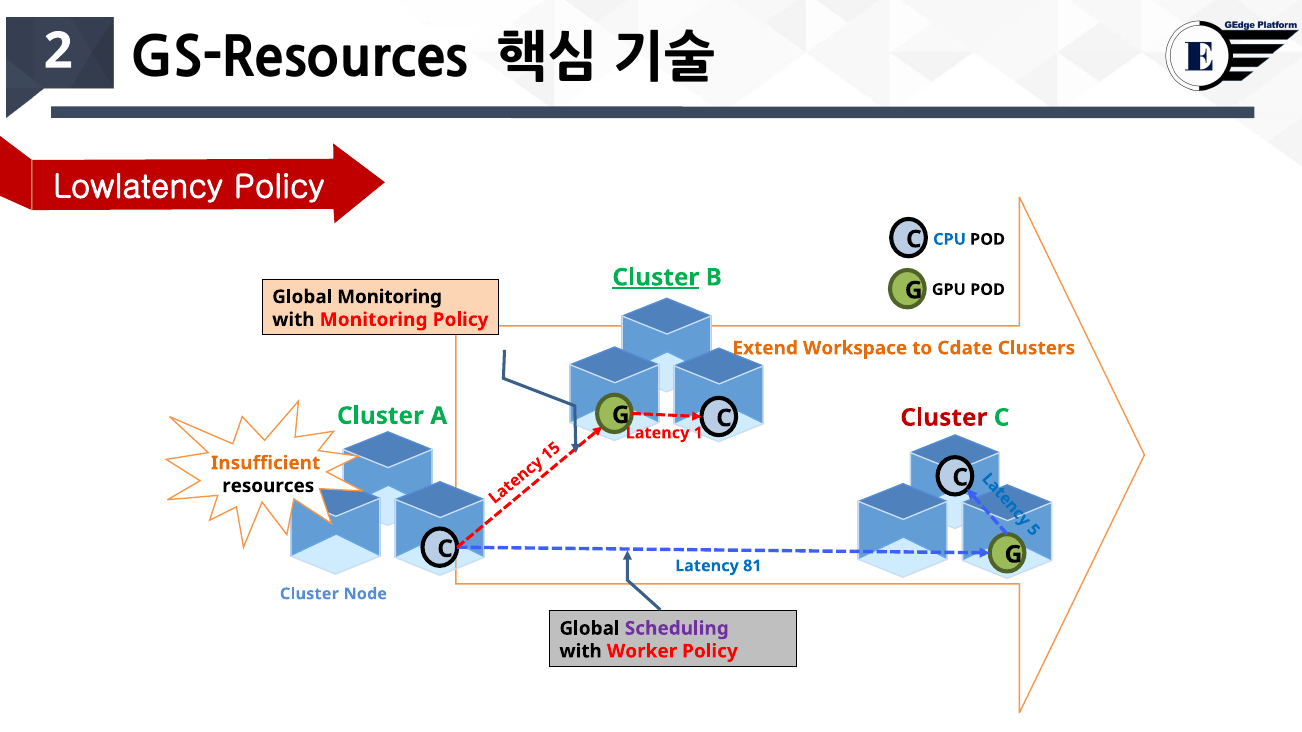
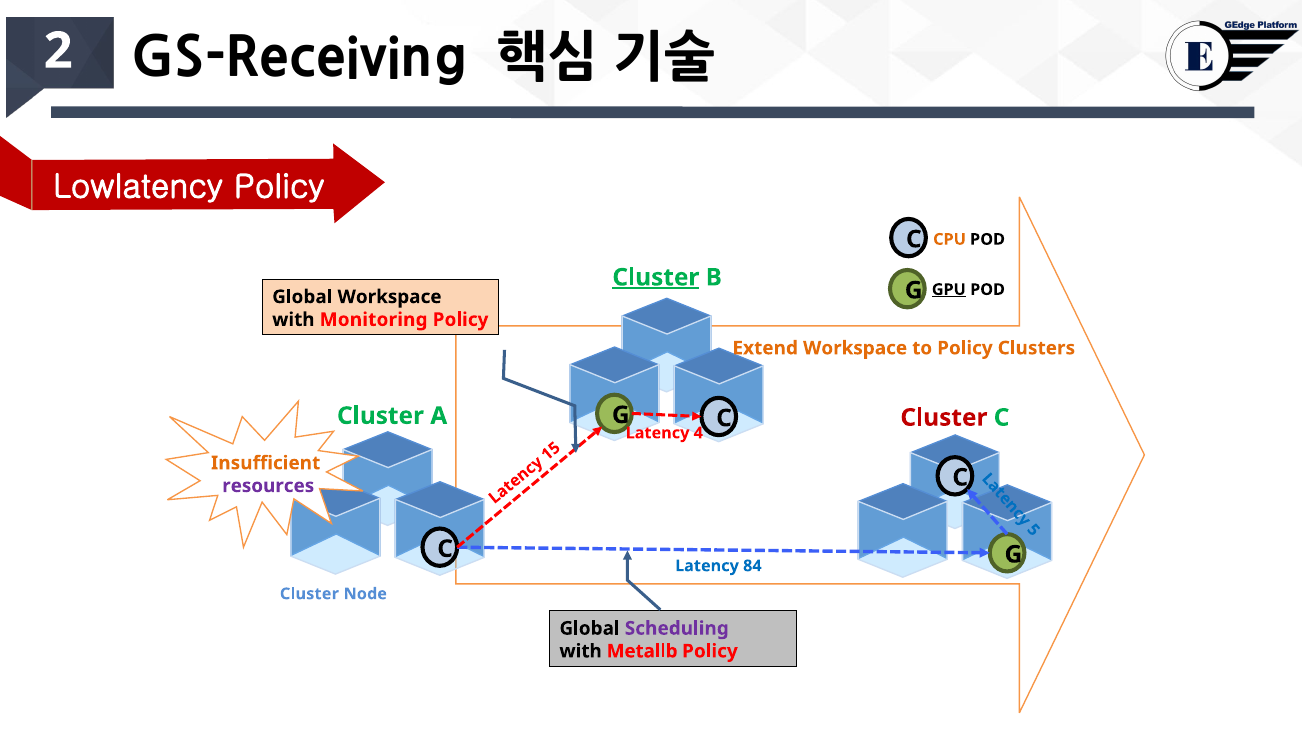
GS-Resources: GS-Resources -> GS-Receiving
CPU colour: blue -> orange
GPU underline: none -> present
Global Monitoring: Monitoring -> Workspace
to Cdate: Cdate -> Policy
Latency 1: 1 -> 4
resources colour: black -> purple
81: 81 -> 84
Worker: Worker -> Metallb
